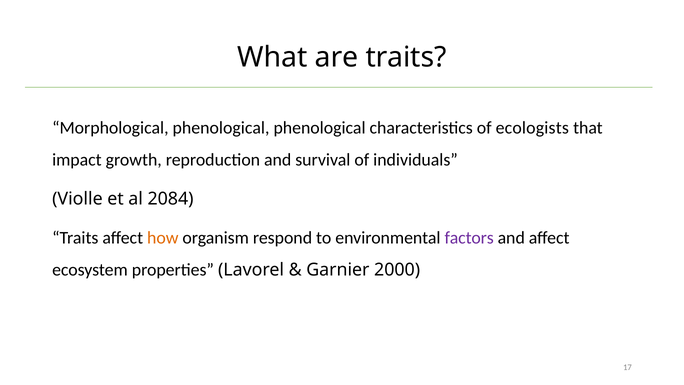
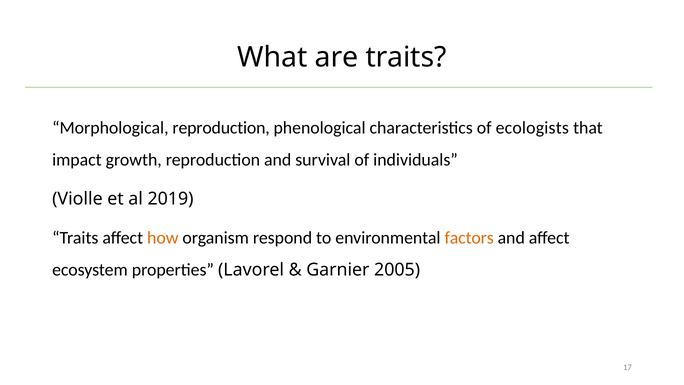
Morphological phenological: phenological -> reproduction
2084: 2084 -> 2019
factors colour: purple -> orange
2000: 2000 -> 2005
